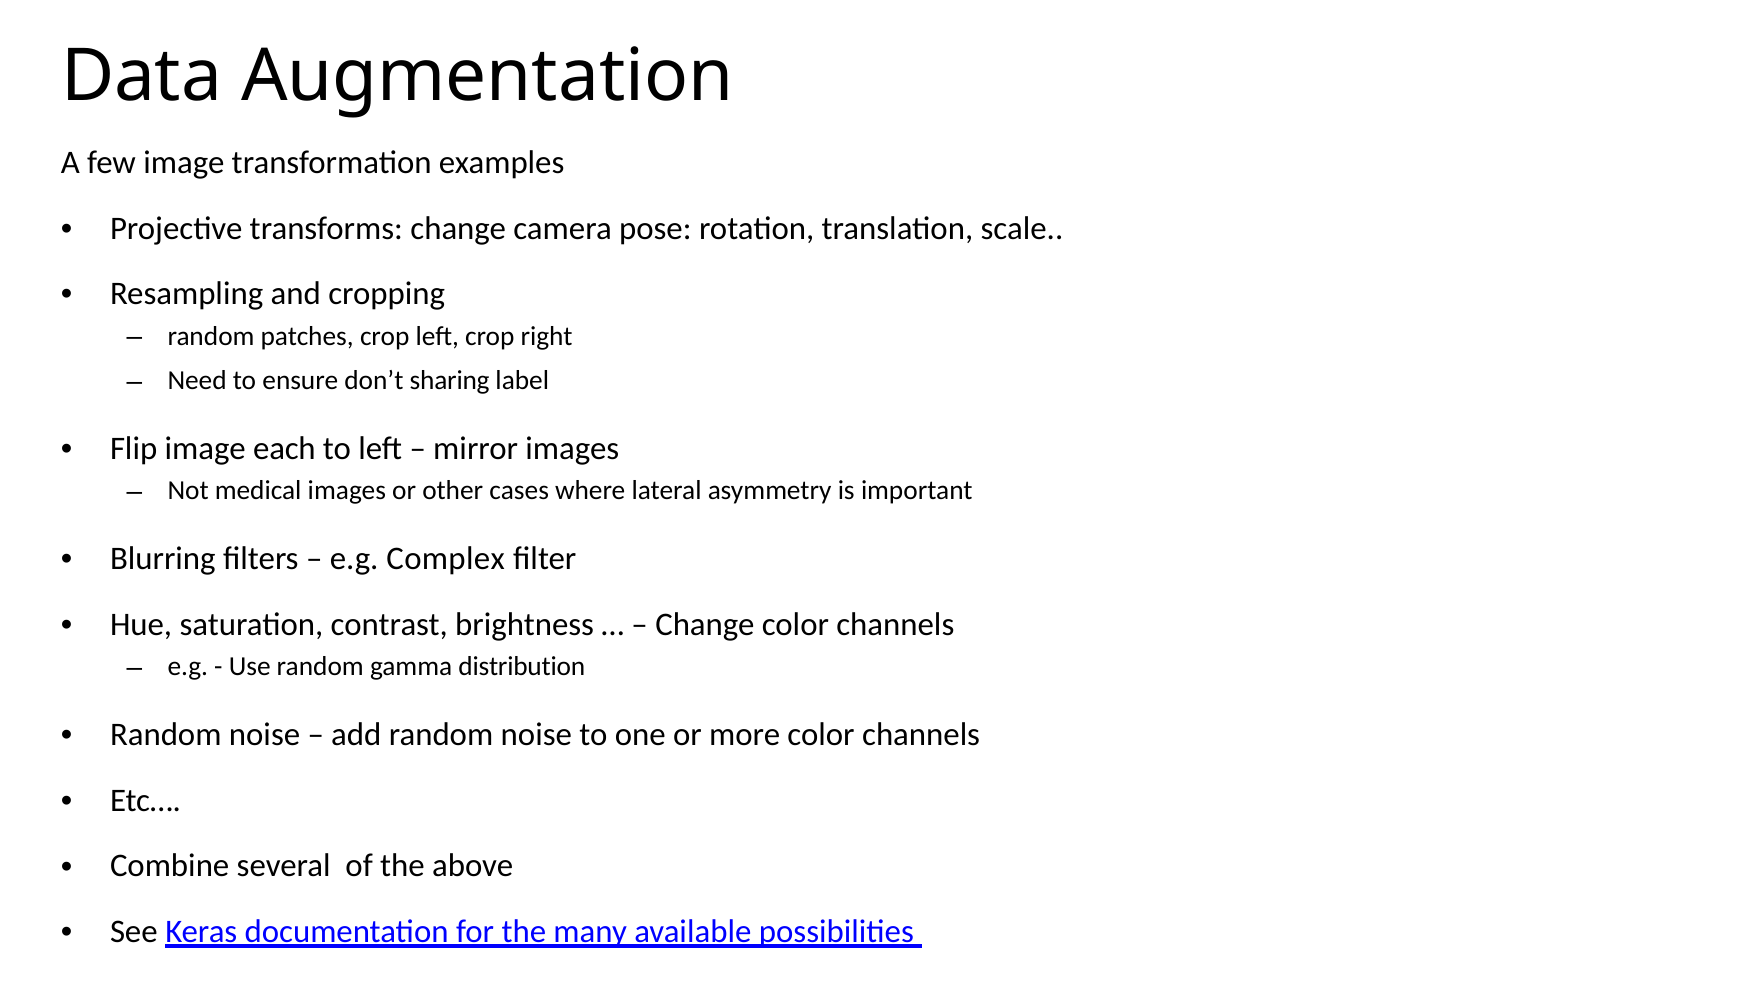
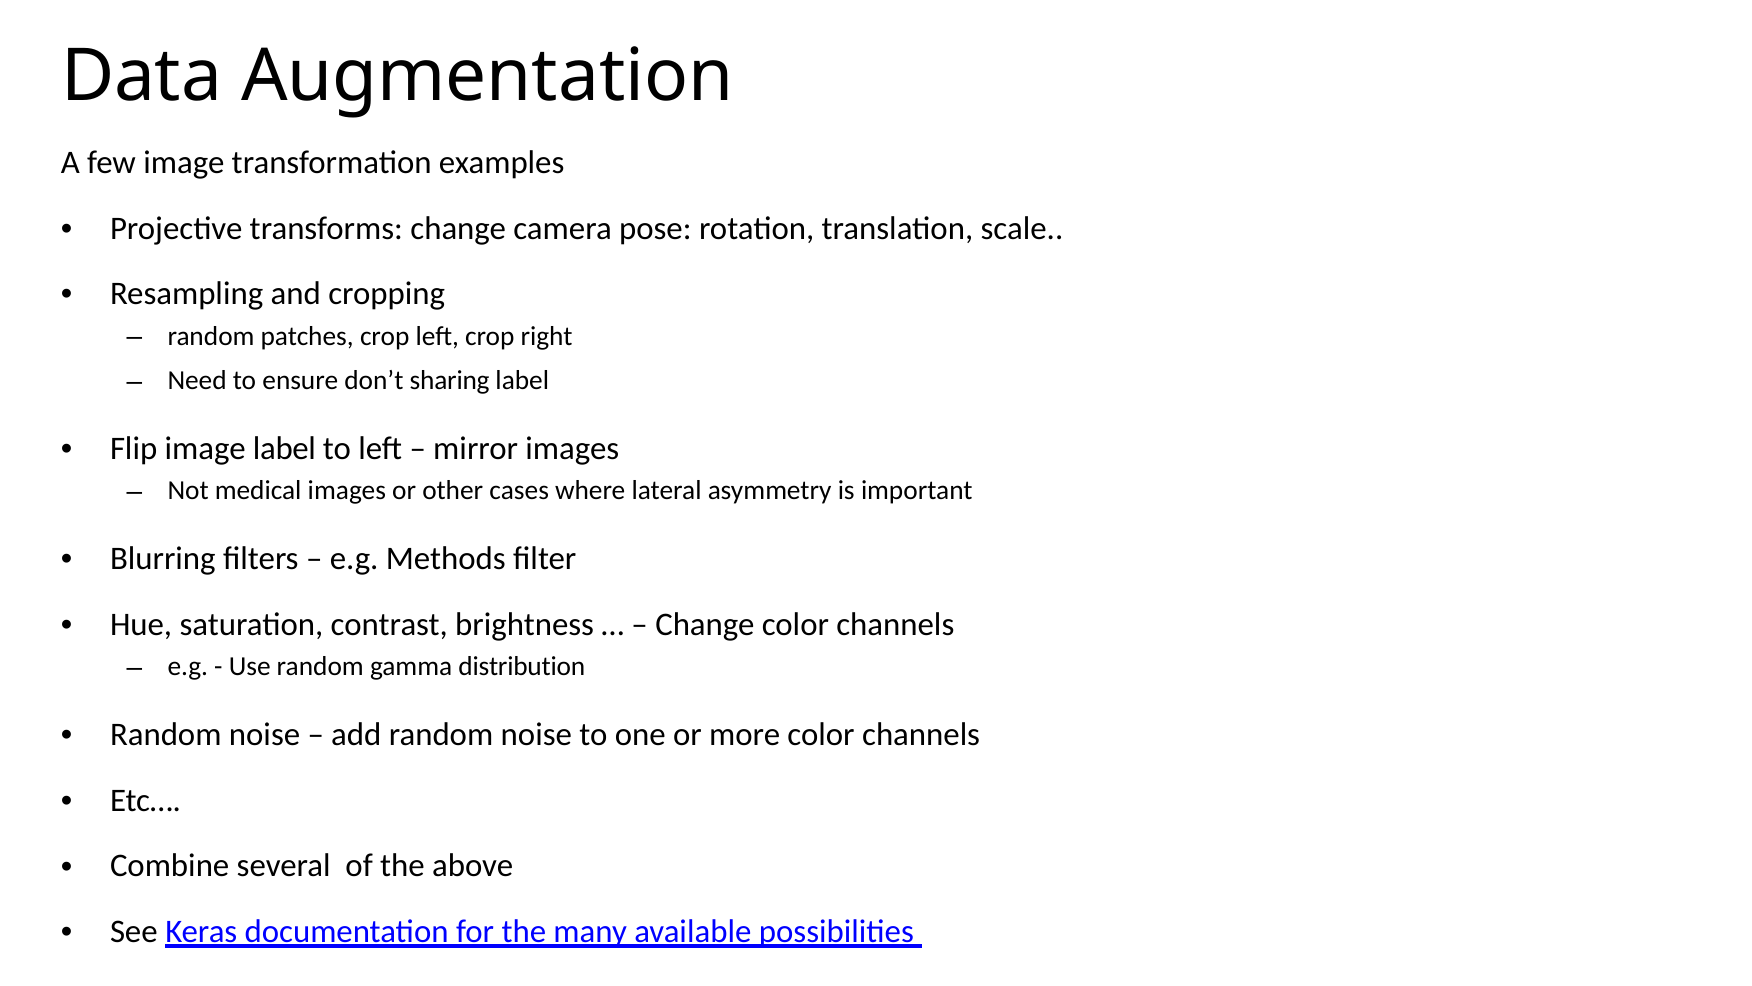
image each: each -> label
Complex: Complex -> Methods
